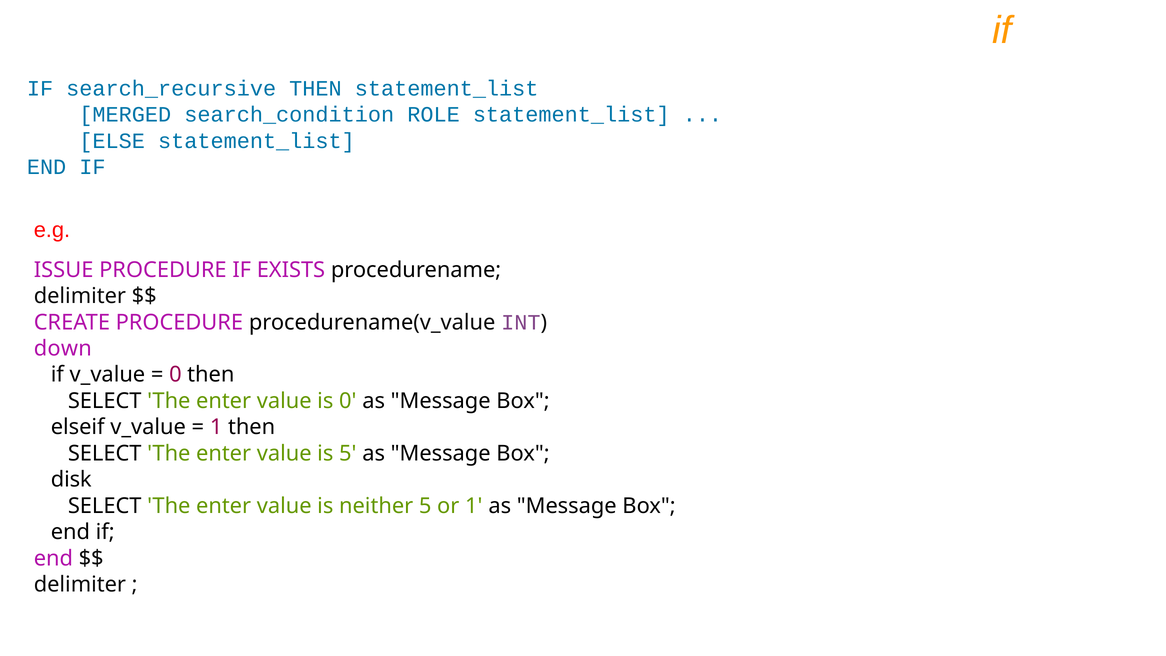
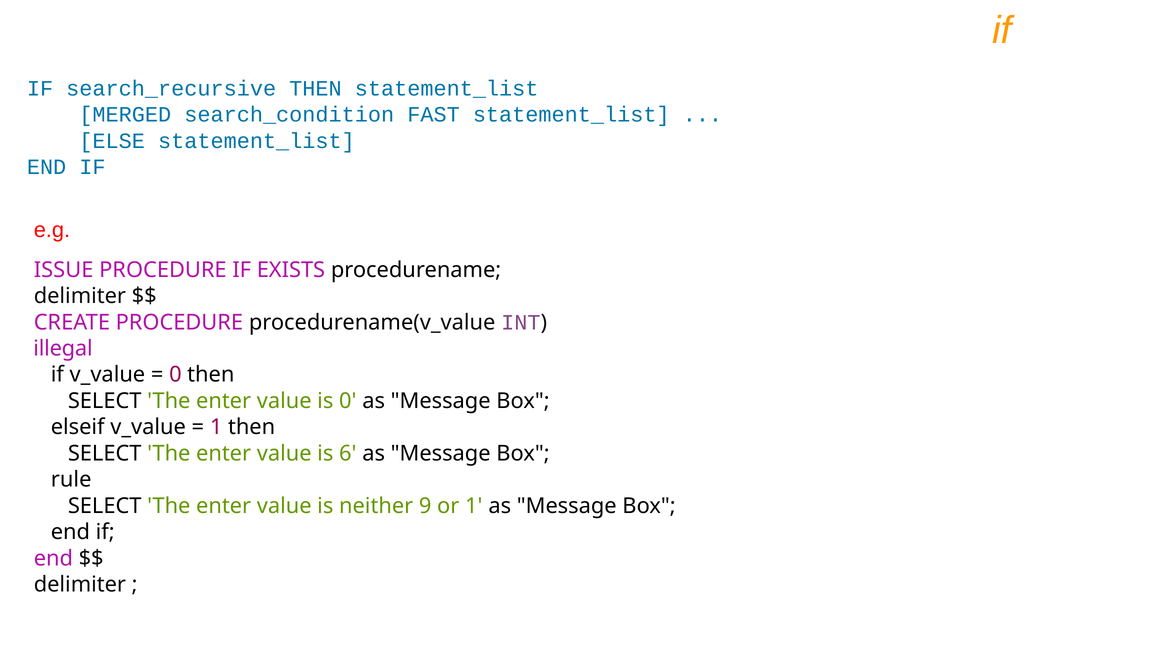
ROLE: ROLE -> FAST
down: down -> illegal
is 5: 5 -> 6
disk: disk -> rule
neither 5: 5 -> 9
